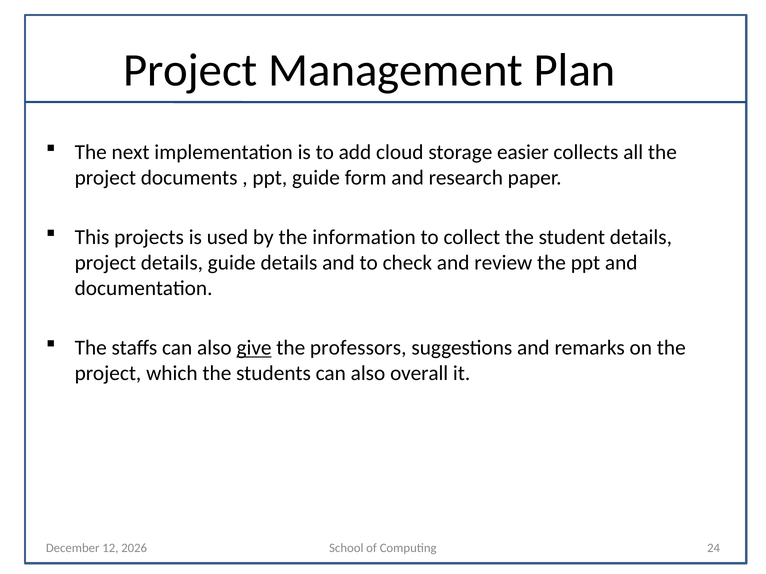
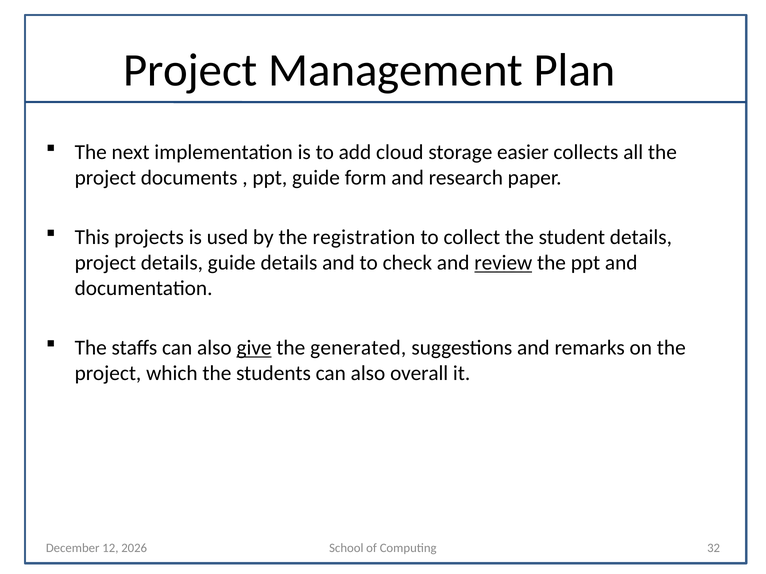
information: information -> registration
review underline: none -> present
professors: professors -> generated
24: 24 -> 32
